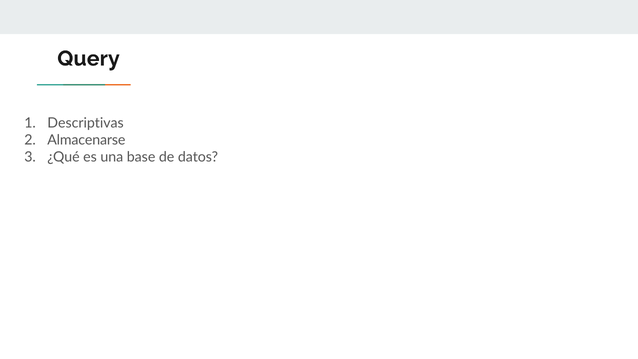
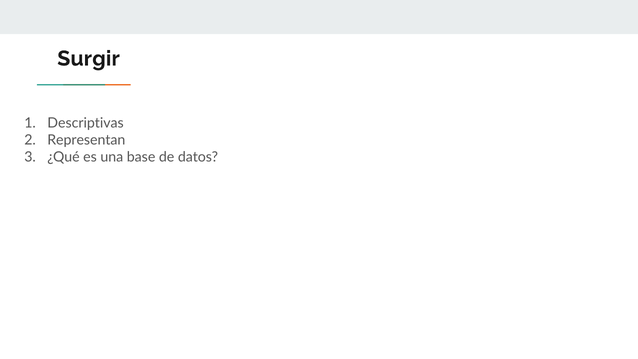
Query: Query -> Surgir
Almacenarse: Almacenarse -> Representan
